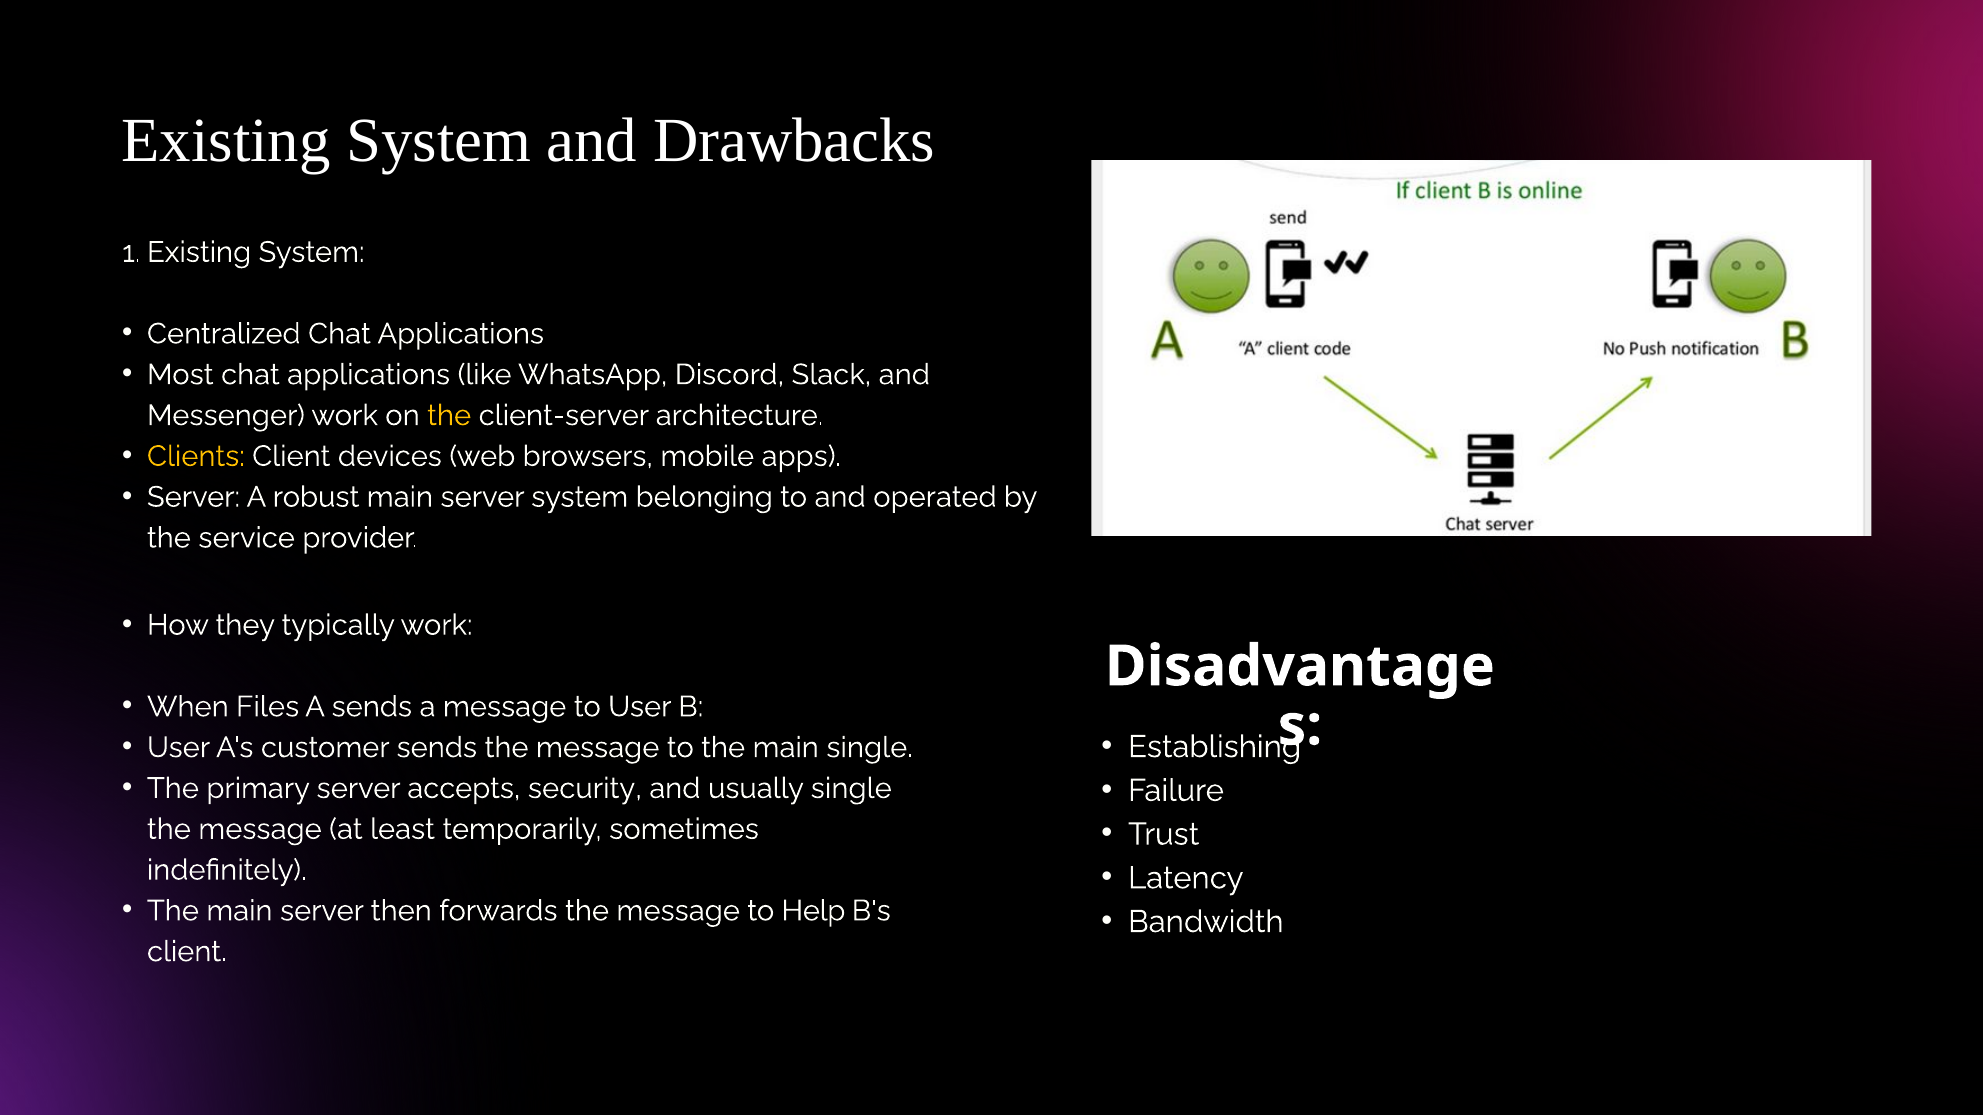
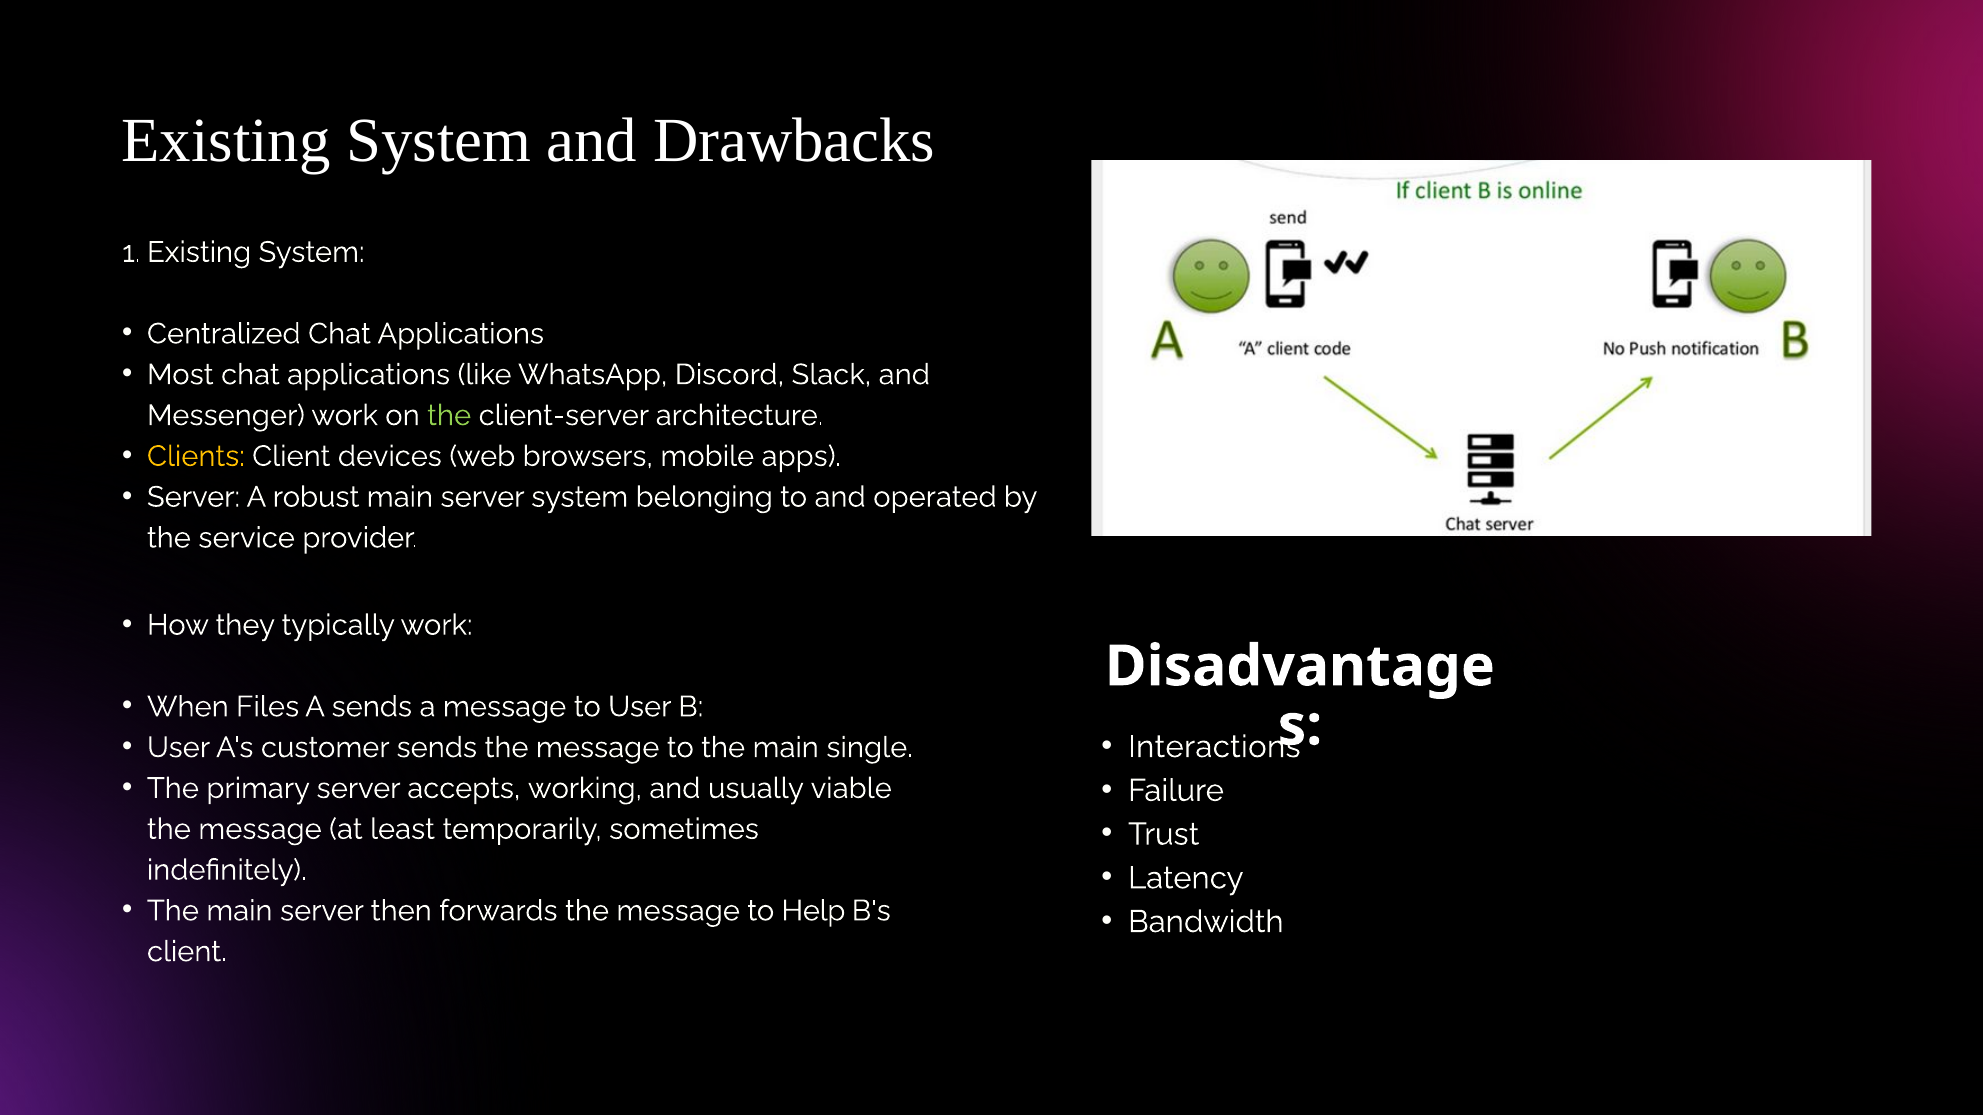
the at (449, 416) colour: yellow -> light green
Establishing: Establishing -> Interactions
security: security -> working
usually single: single -> viable
